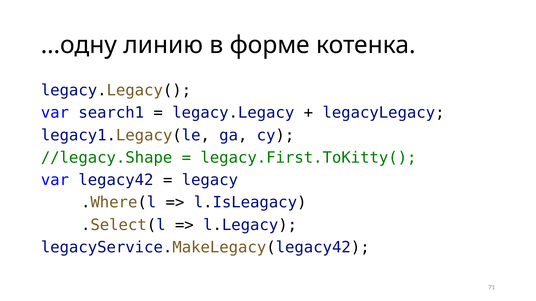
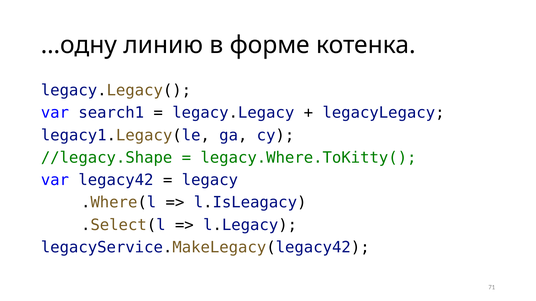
legacy.First.ToKitty(: legacy.First.ToKitty( -> legacy.Where.ToKitty(
